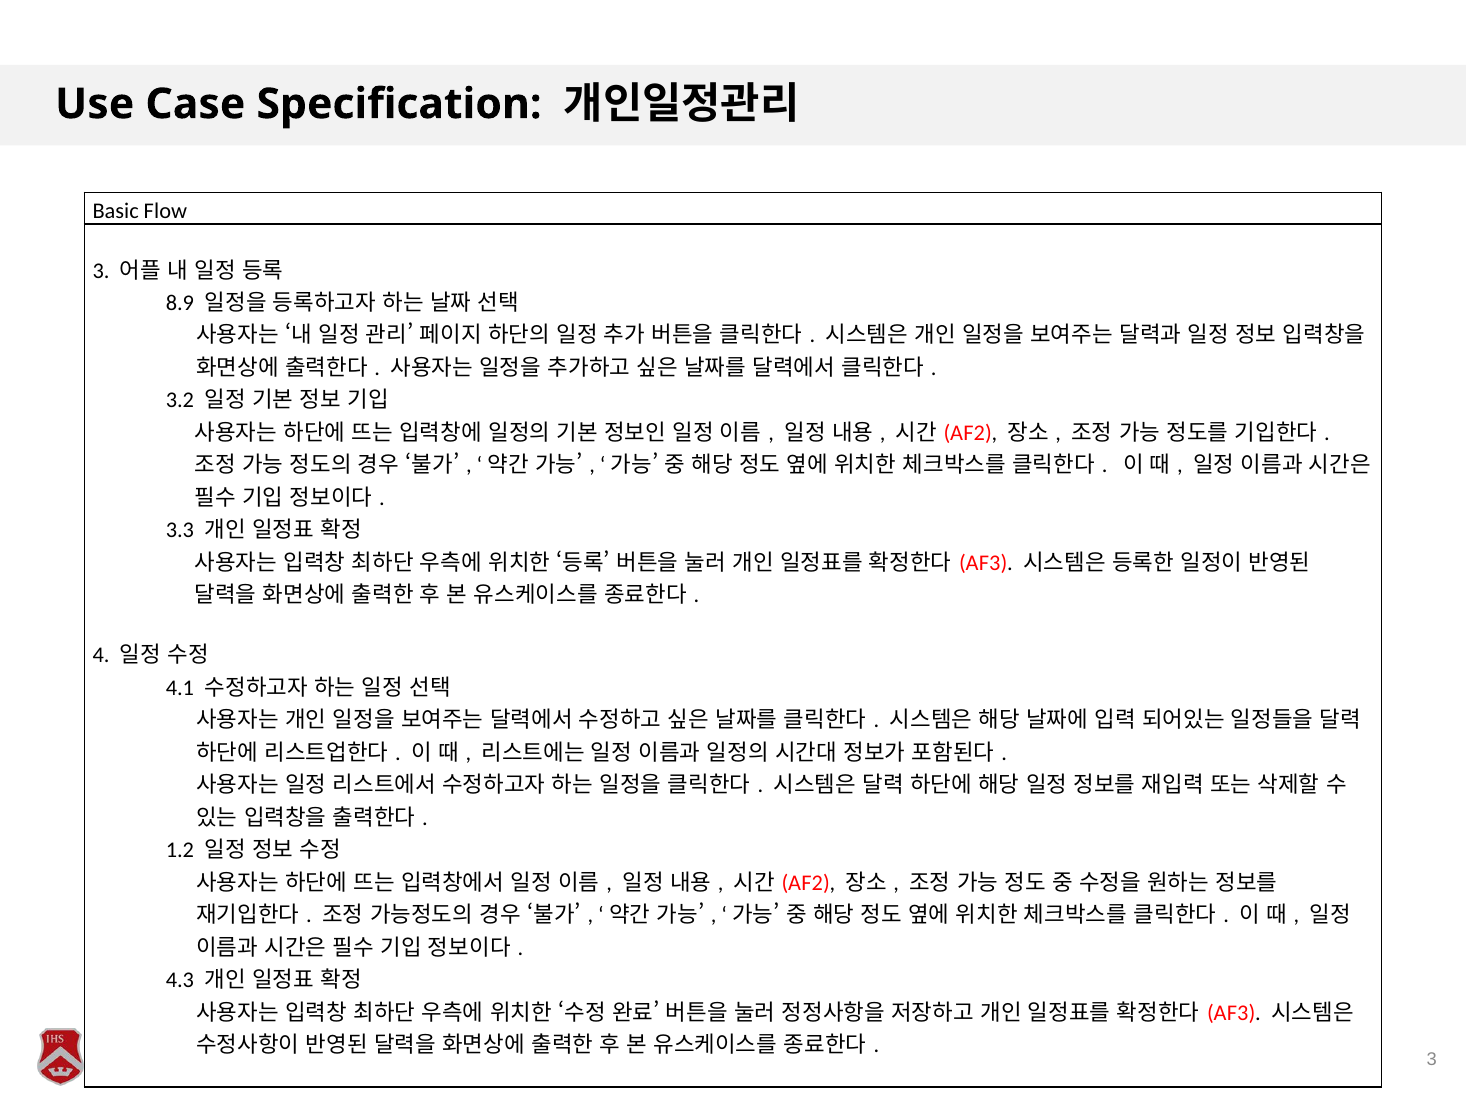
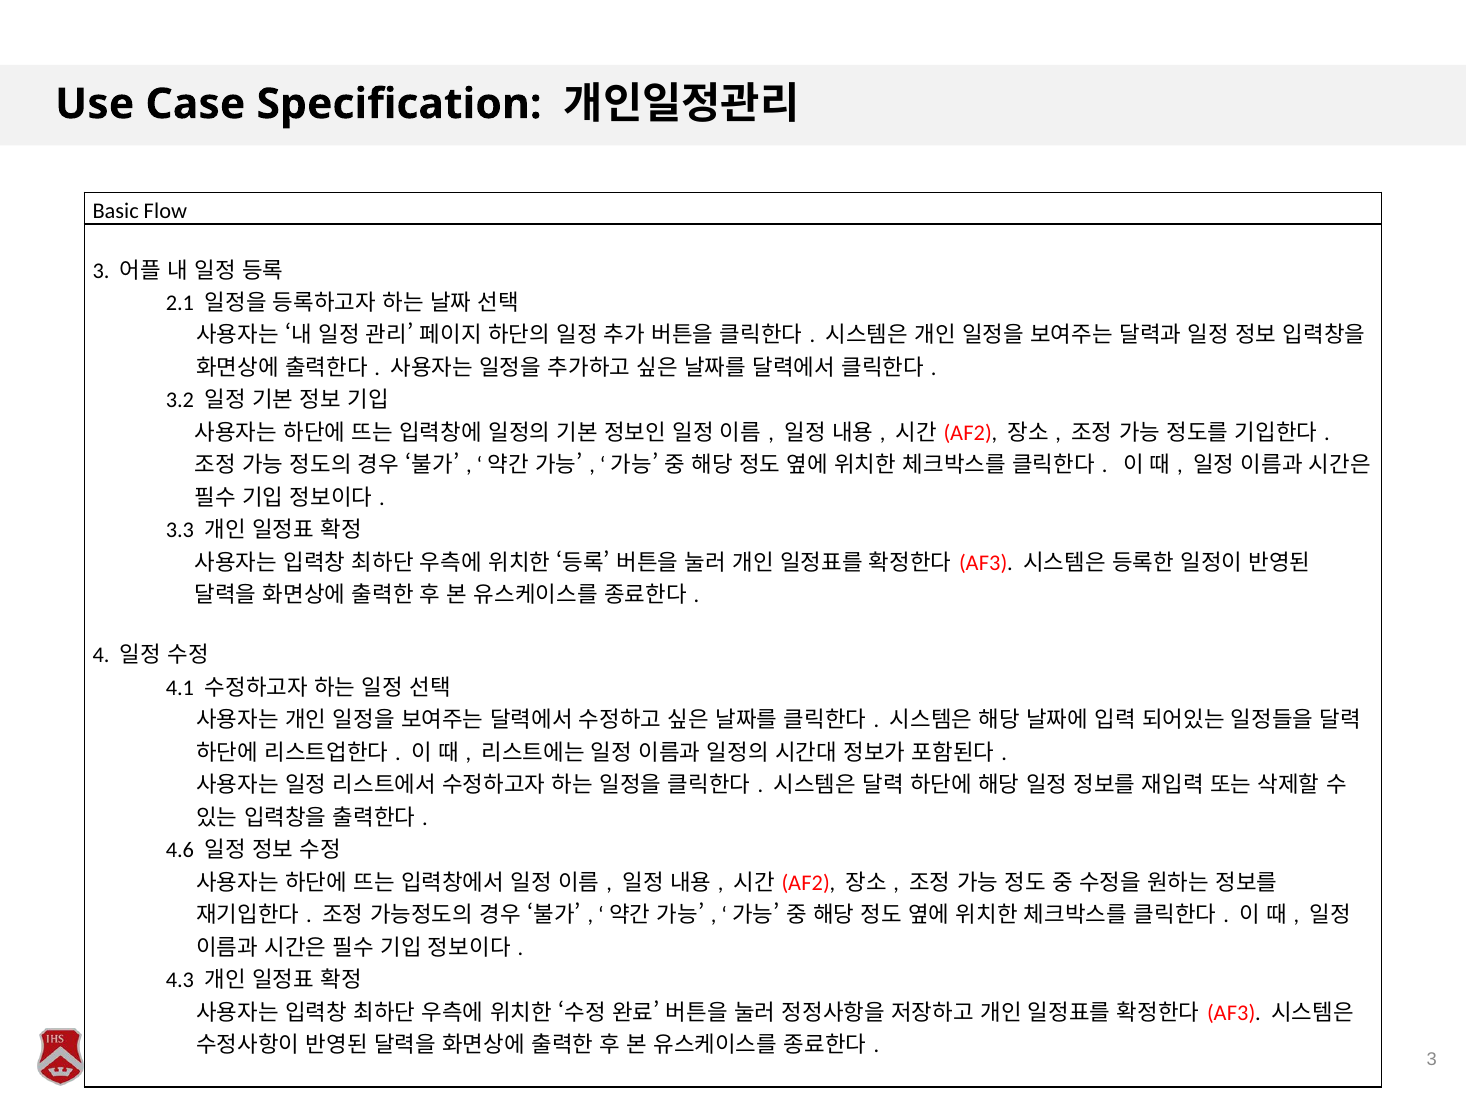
8.9: 8.9 -> 2.1
1.2: 1.2 -> 4.6
